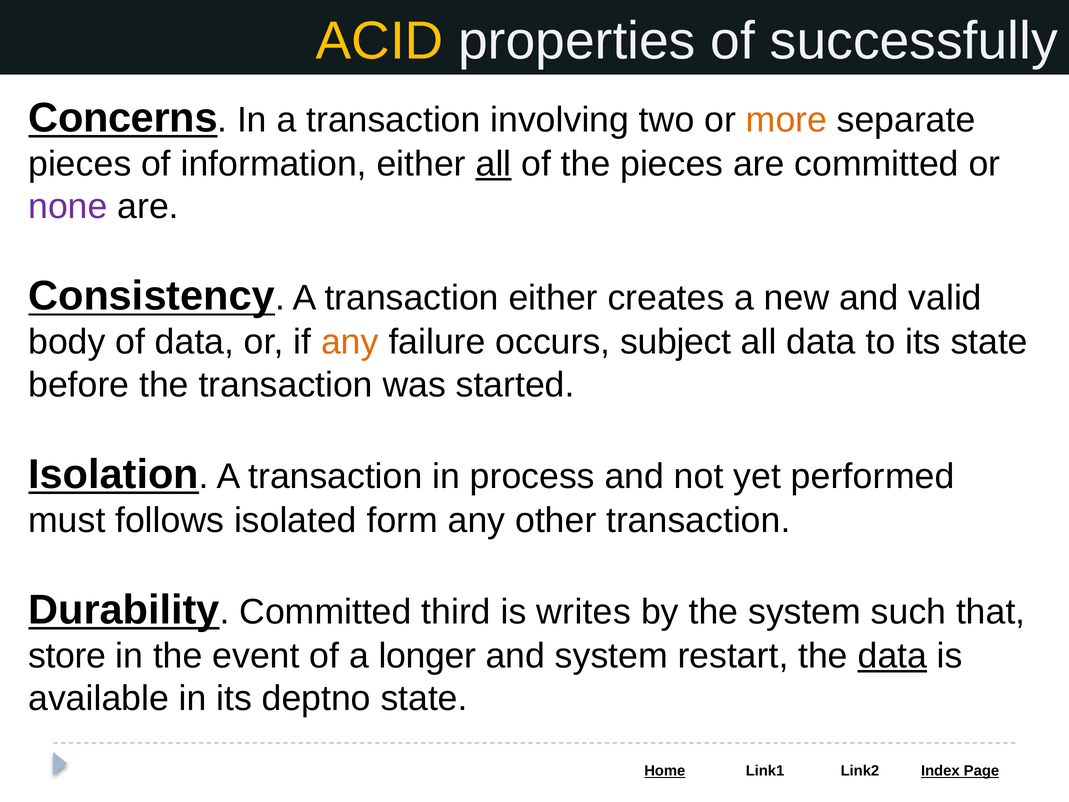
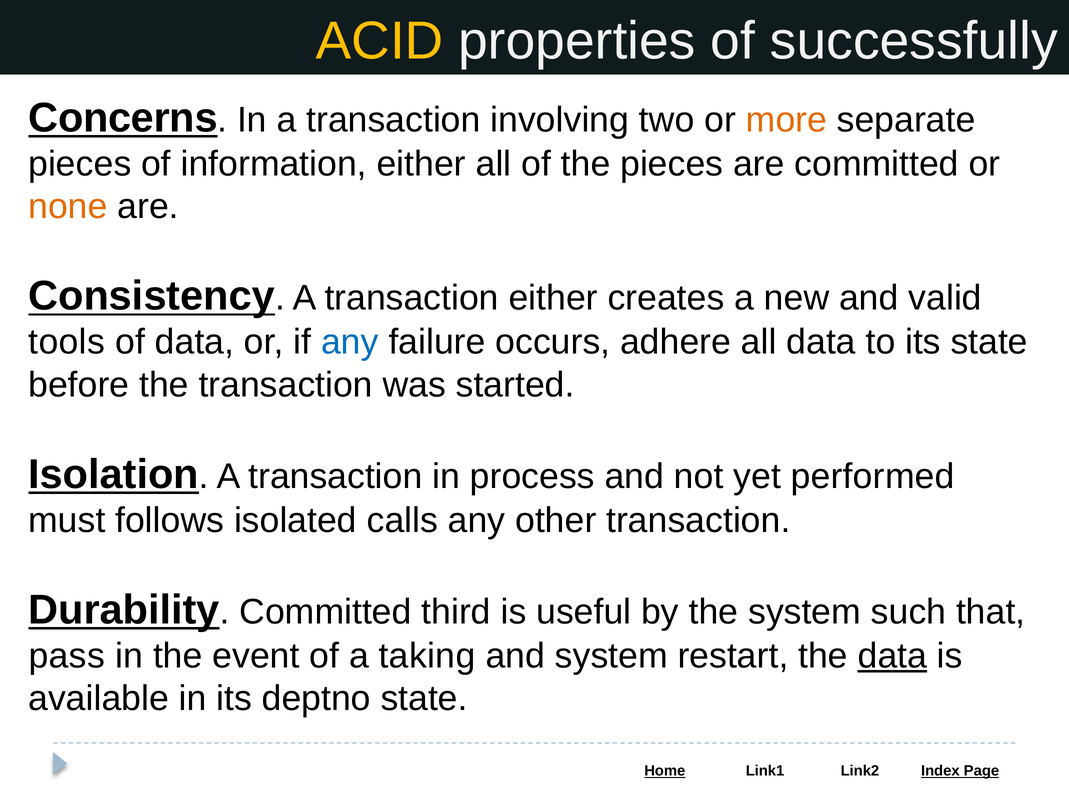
all at (494, 164) underline: present -> none
none colour: purple -> orange
body: body -> tools
any at (350, 342) colour: orange -> blue
subject: subject -> adhere
form: form -> calls
writes: writes -> useful
store: store -> pass
longer: longer -> taking
